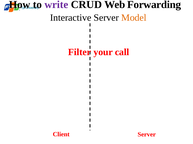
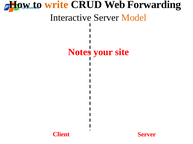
write colour: purple -> orange
Filter: Filter -> Notes
call: call -> site
